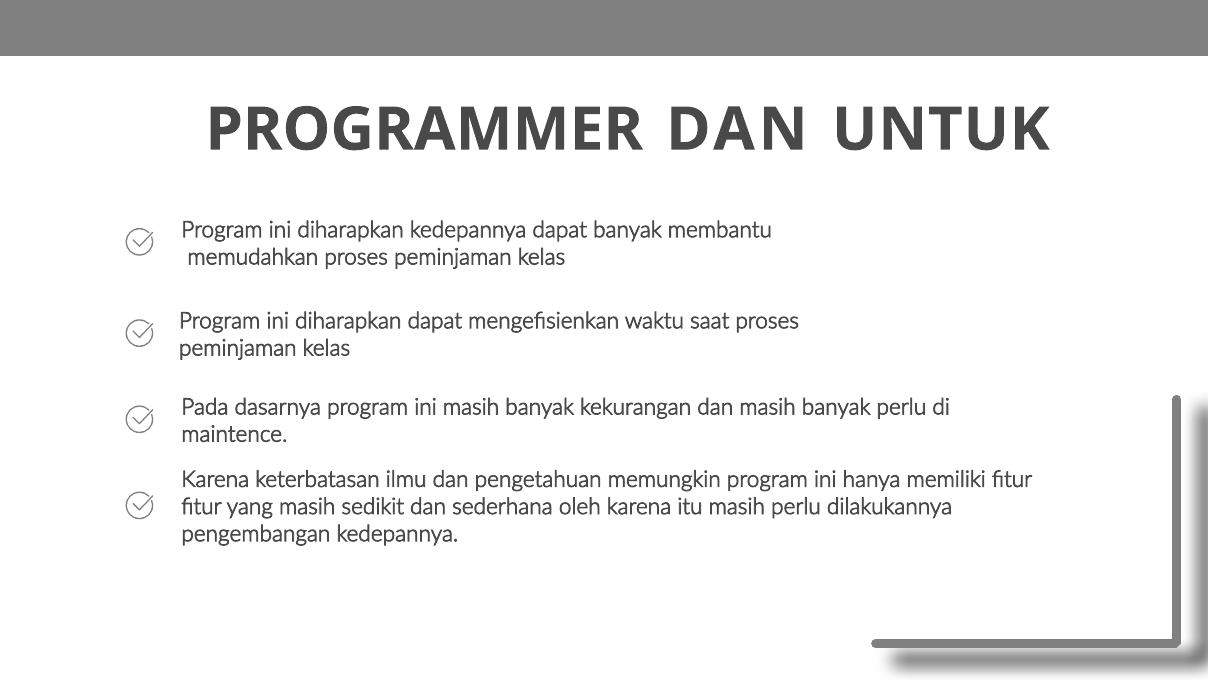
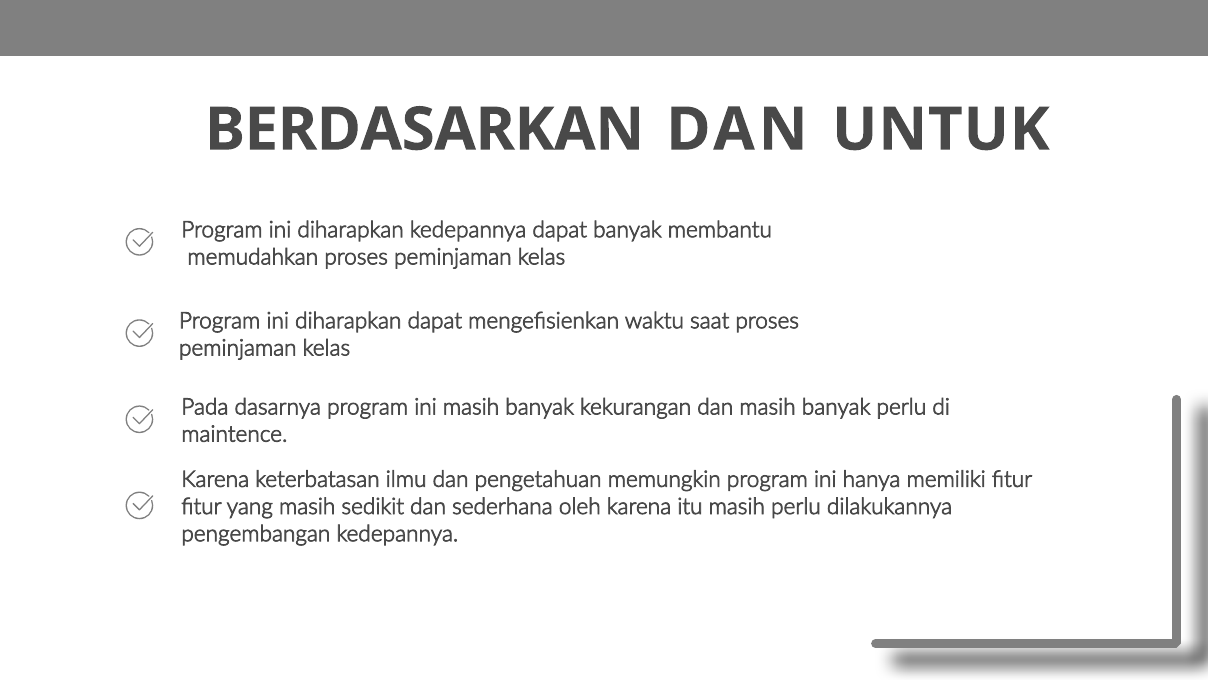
PROGRAMMER: PROGRAMMER -> BERDASARKAN
